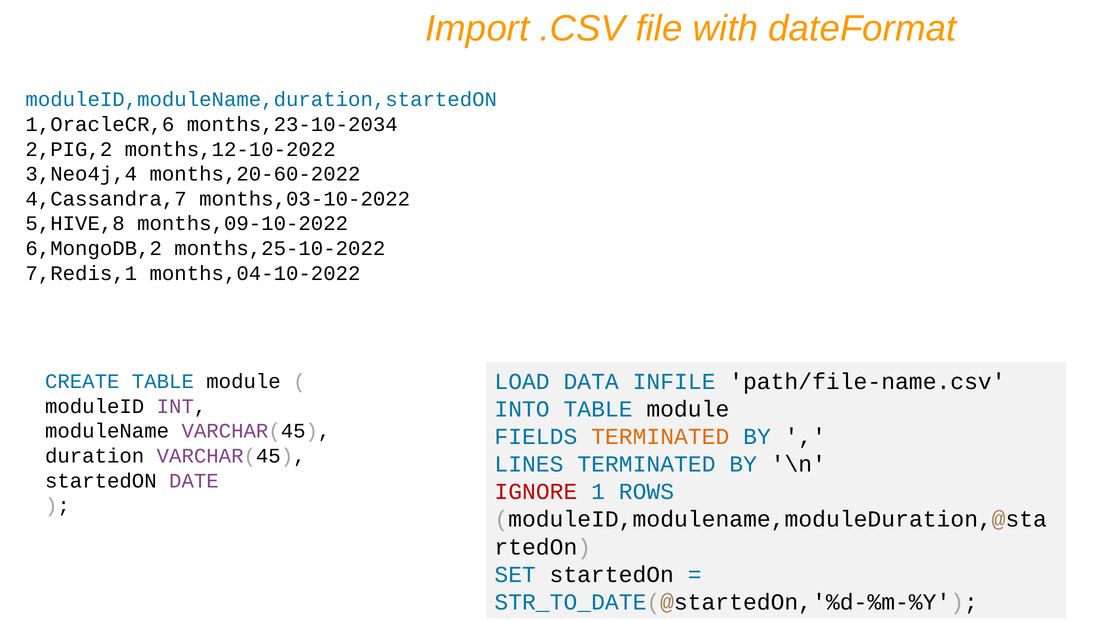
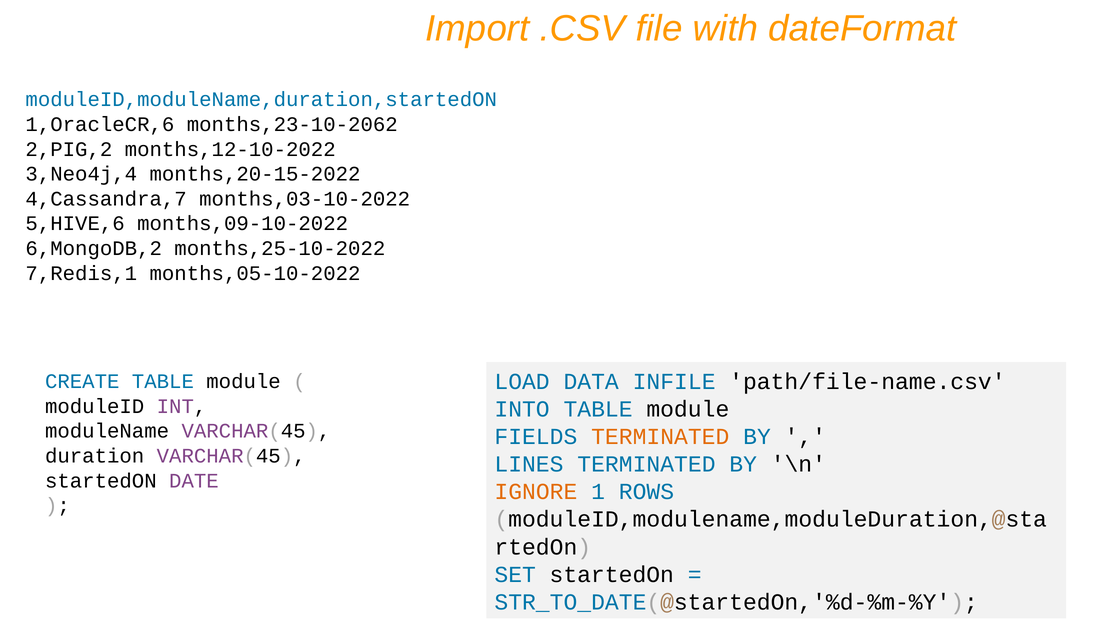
months,23-10-2034: months,23-10-2034 -> months,23-10-2062
months,20-60-2022: months,20-60-2022 -> months,20-15-2022
5,HIVE,8: 5,HIVE,8 -> 5,HIVE,6
months,04-10-2022: months,04-10-2022 -> months,05-10-2022
IGNORE colour: red -> orange
